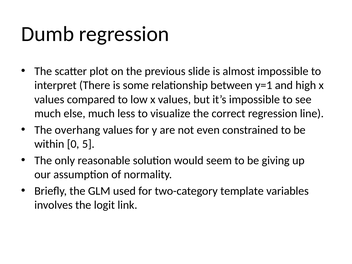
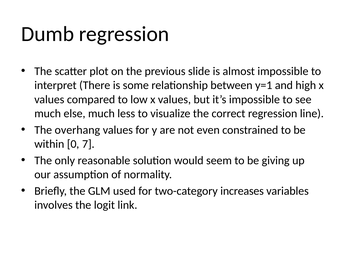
5: 5 -> 7
template: template -> increases
